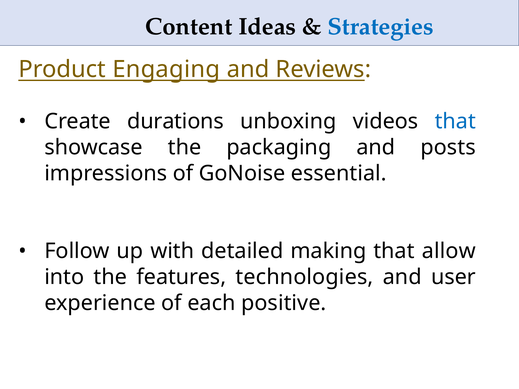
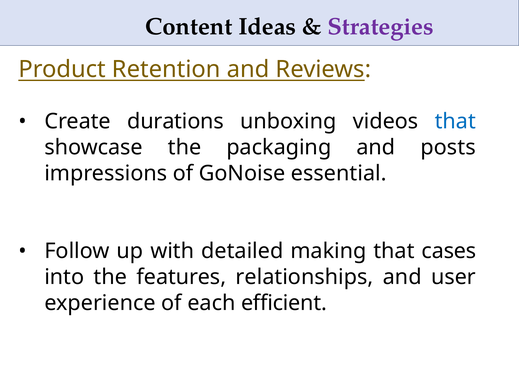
Strategies colour: blue -> purple
Engaging: Engaging -> Retention
allow: allow -> cases
technologies: technologies -> relationships
positive: positive -> efficient
